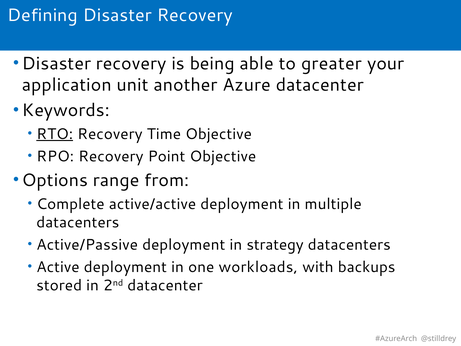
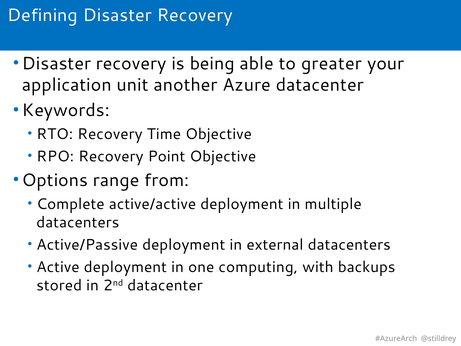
RTO underline: present -> none
strategy: strategy -> external
workloads: workloads -> computing
